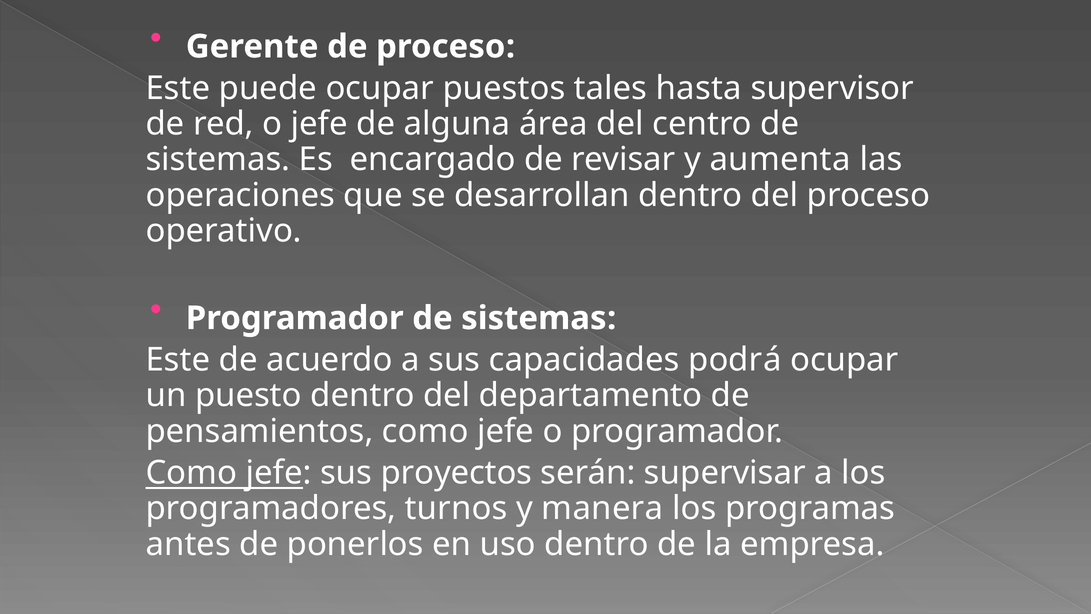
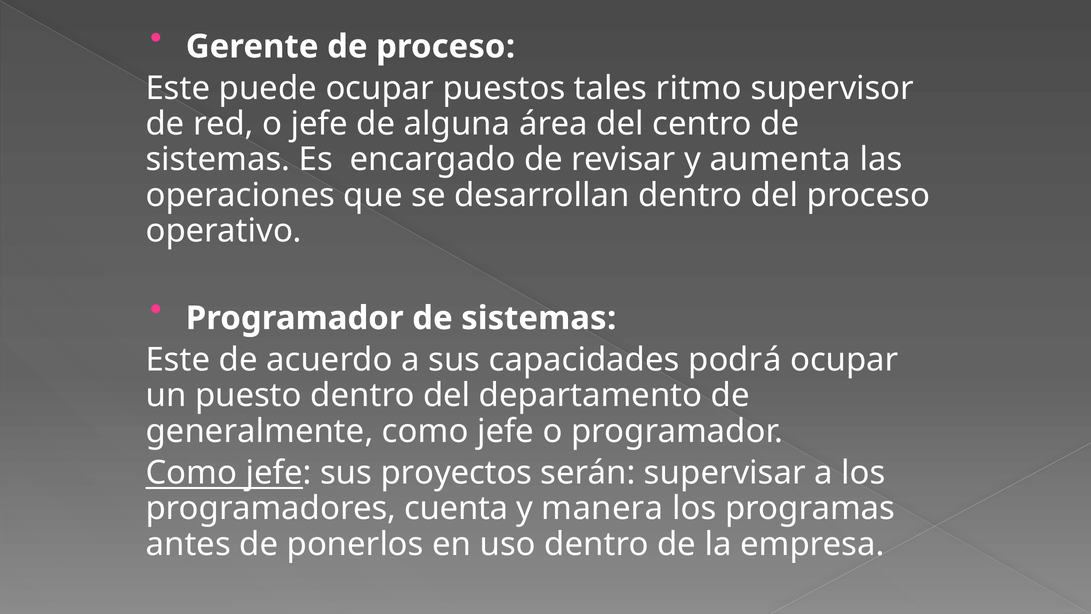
hasta: hasta -> ritmo
pensamientos: pensamientos -> generalmente
turnos: turnos -> cuenta
